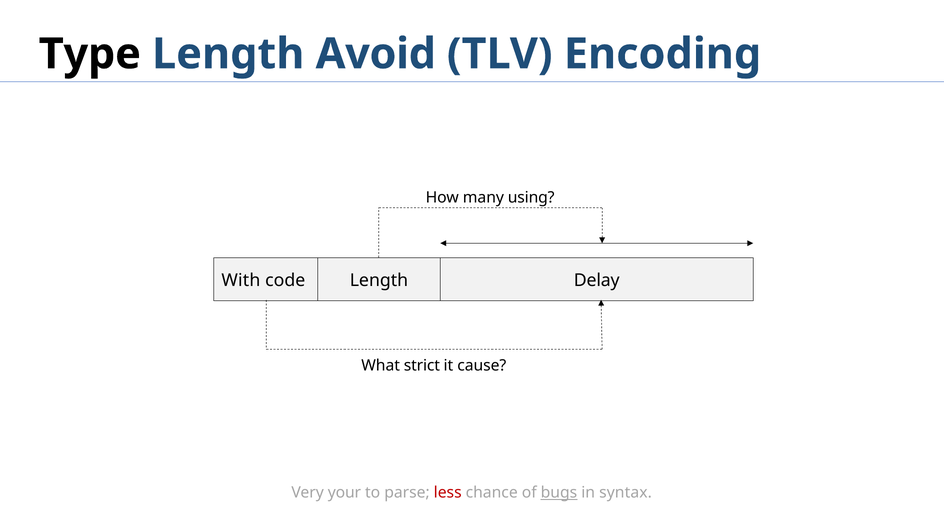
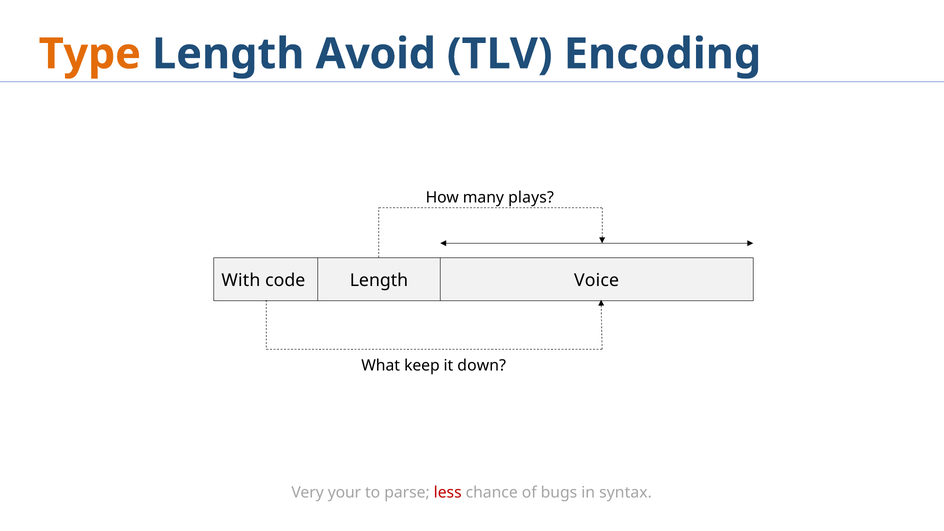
Type colour: black -> orange
using: using -> plays
Delay: Delay -> Voice
strict: strict -> keep
cause: cause -> down
bugs underline: present -> none
